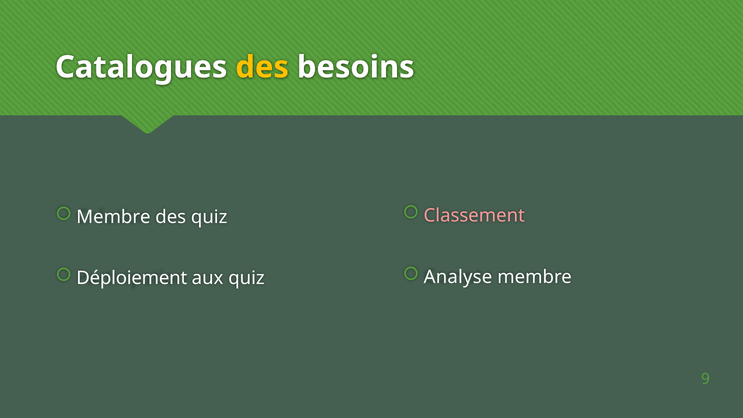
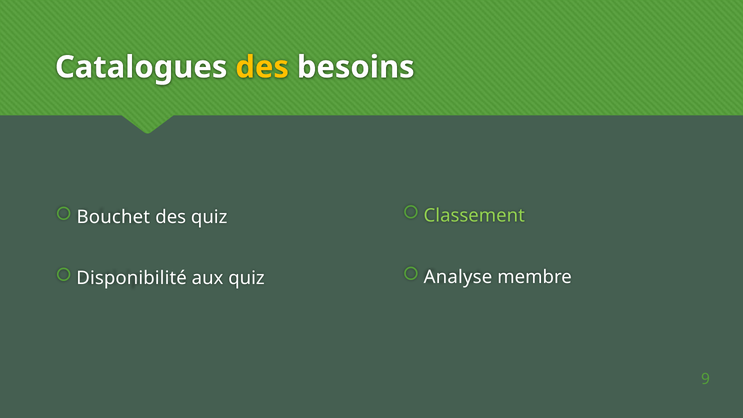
Classement colour: pink -> light green
Membre at (113, 217): Membre -> Bouchet
Déploiement: Déploiement -> Disponibilité
